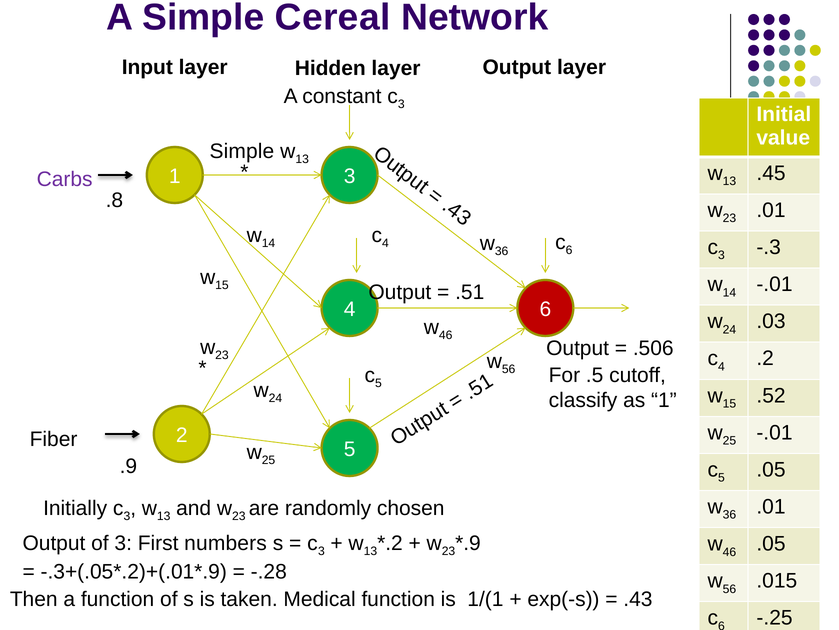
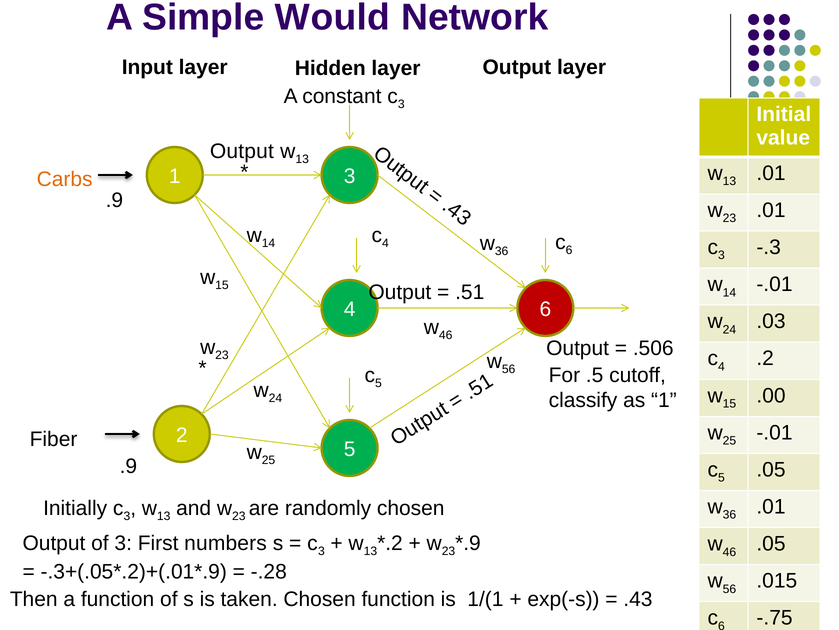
Cereal: Cereal -> Would
Simple at (242, 151): Simple -> Output
.45 at (771, 173): .45 -> .01
Carbs colour: purple -> orange
.8 at (114, 200): .8 -> .9
.52: .52 -> .00
taken Medical: Medical -> Chosen
-.25: -.25 -> -.75
